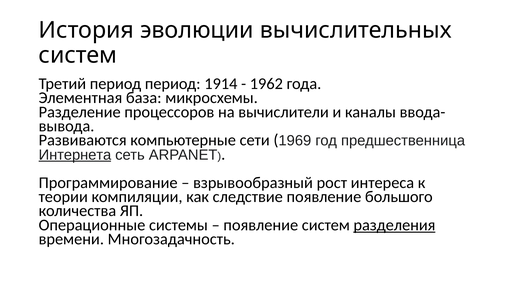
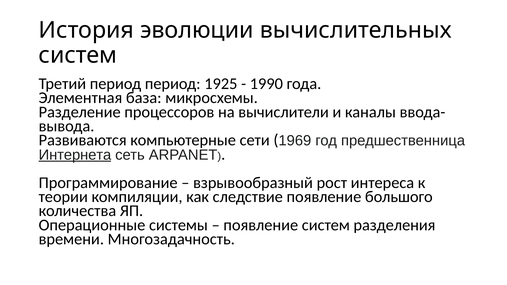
1914: 1914 -> 1925
1962: 1962 -> 1990
разделения underline: present -> none
